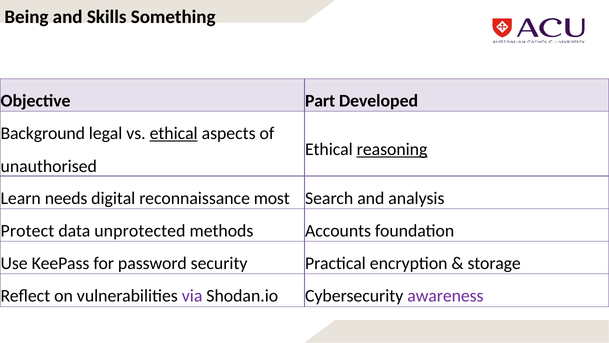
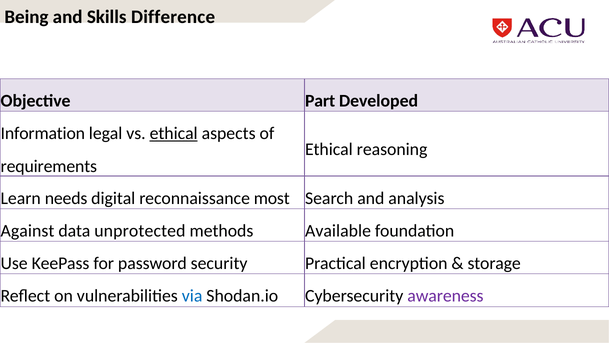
Something: Something -> Difference
Background: Background -> Information
reasoning underline: present -> none
unauthorised: unauthorised -> requirements
Protect: Protect -> Against
Accounts: Accounts -> Available
via colour: purple -> blue
